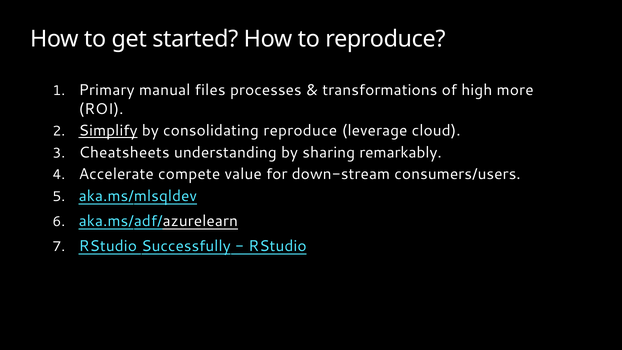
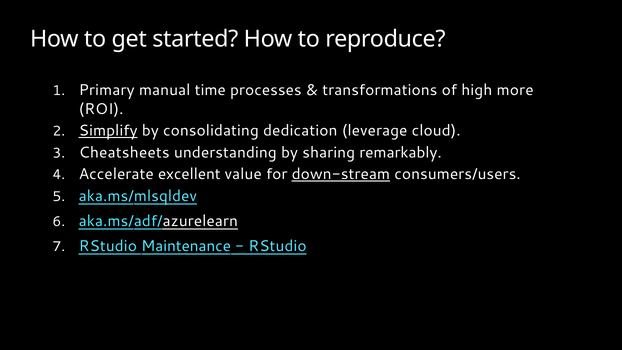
files: files -> time
consolidating reproduce: reproduce -> dedication
compete: compete -> excellent
down-stream underline: none -> present
Successfully: Successfully -> Maintenance
